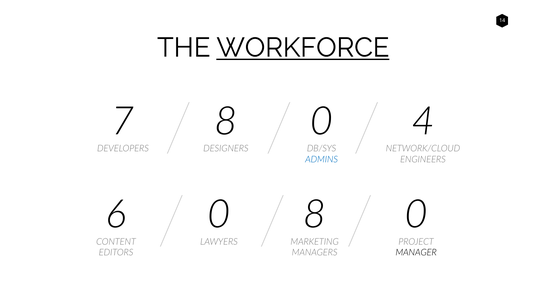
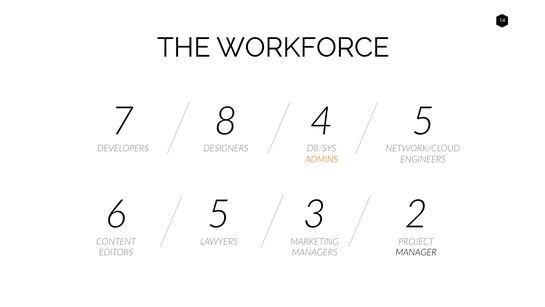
WORKFORCE underline: present -> none
0 at (322, 121): 0 -> 4
ADMINS colour: blue -> orange
4 at (423, 121): 4 -> 5
8 at (315, 214): 8 -> 3
0 at (219, 214): 0 -> 5
0 at (416, 214): 0 -> 2
